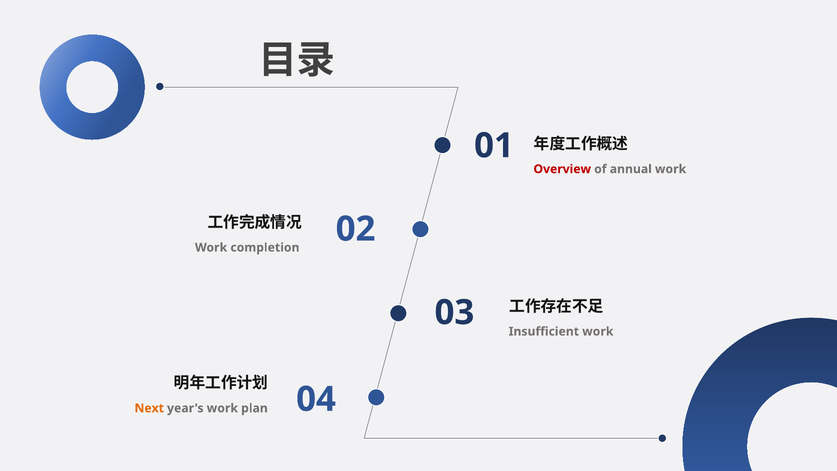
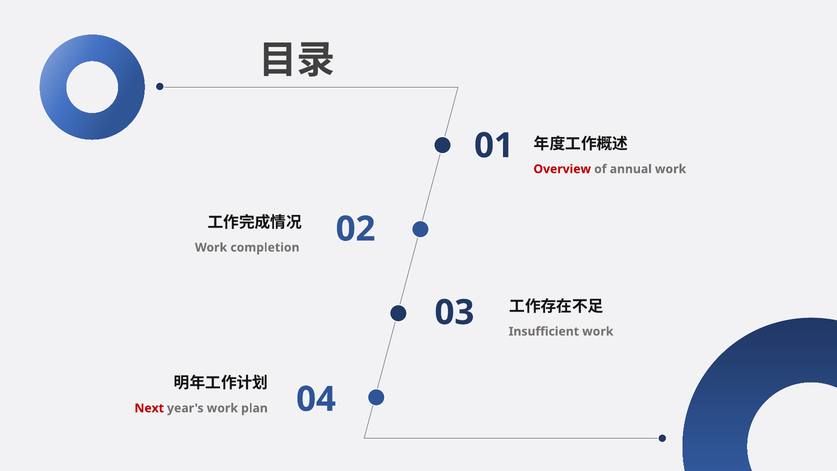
Next colour: orange -> red
